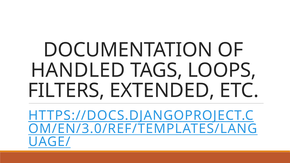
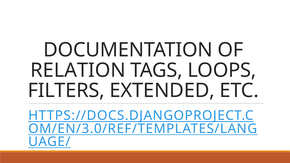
HANDLED: HANDLED -> RELATION
